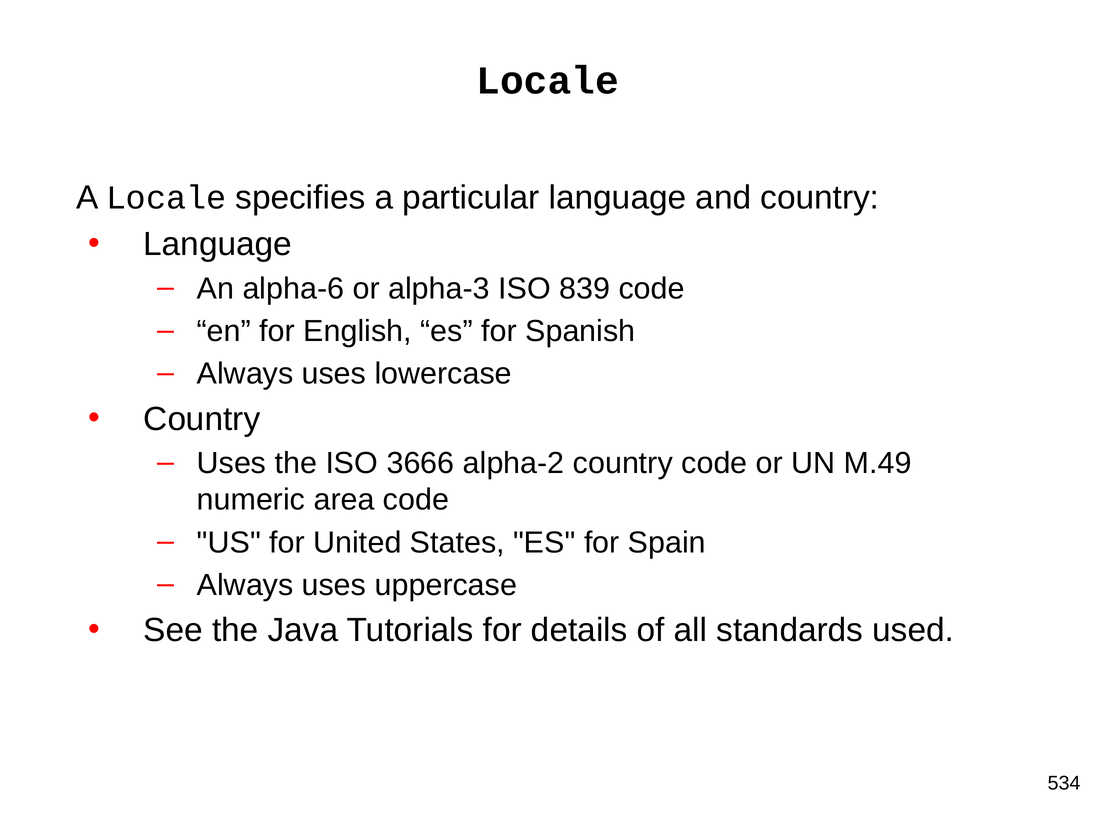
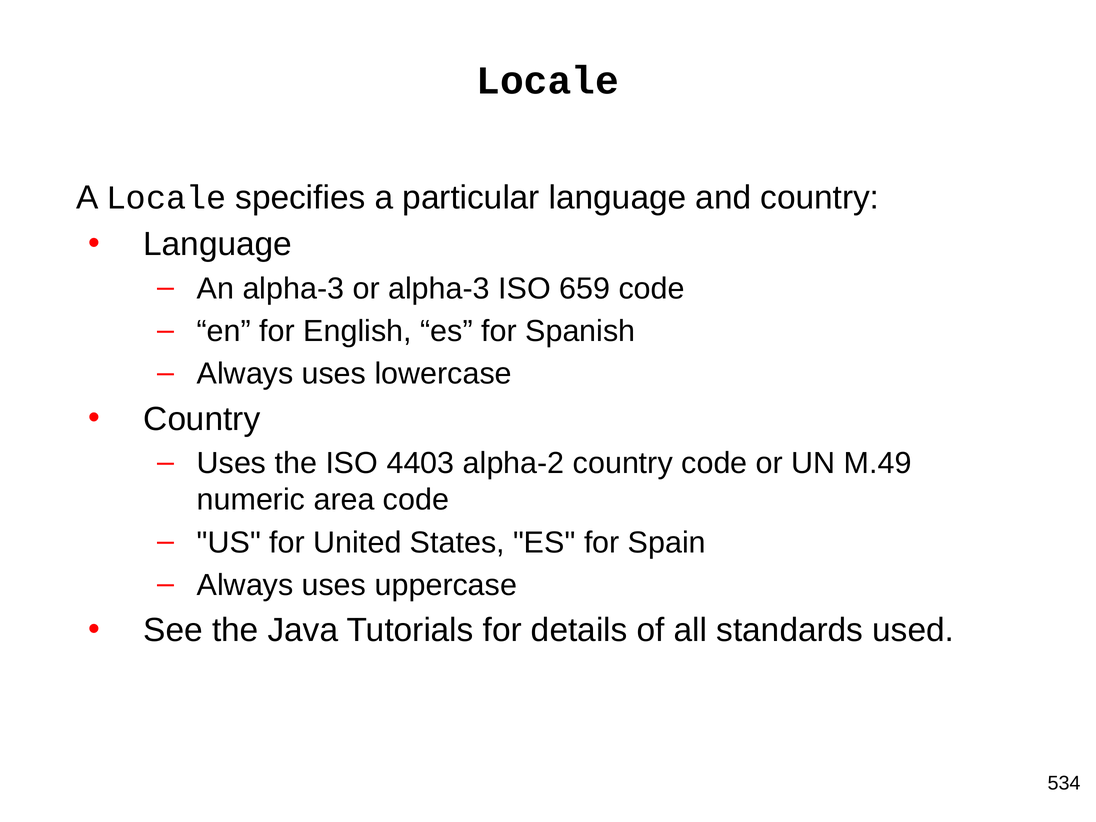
An alpha-6: alpha-6 -> alpha-3
839: 839 -> 659
3666: 3666 -> 4403
